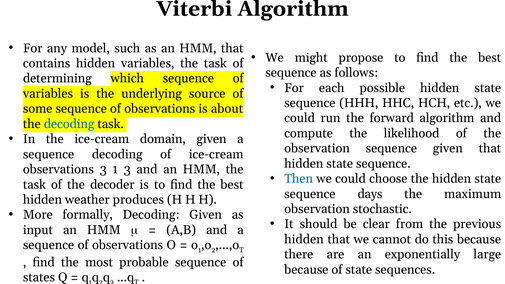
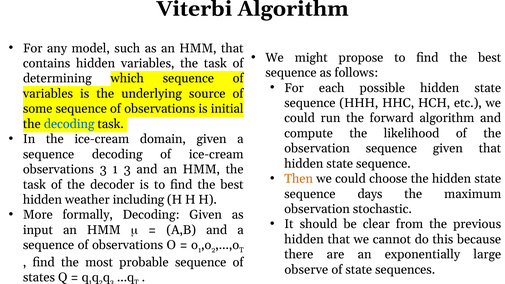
about: about -> initial
Then colour: blue -> orange
produces: produces -> including
because at (306, 270): because -> observe
